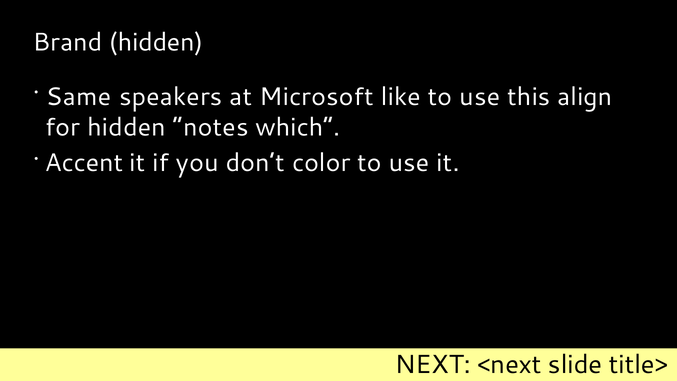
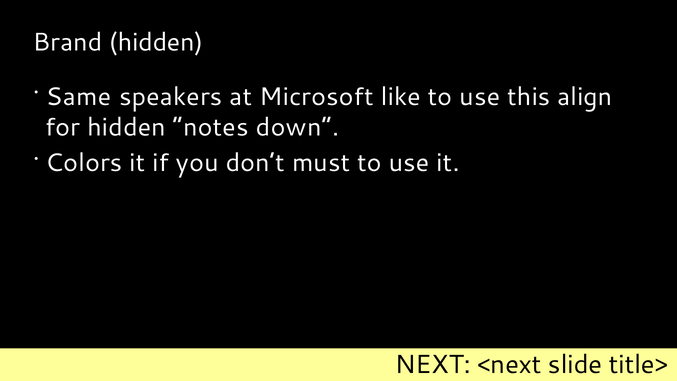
which: which -> down
Accent: Accent -> Colors
color: color -> must
